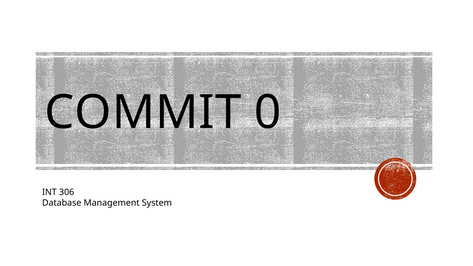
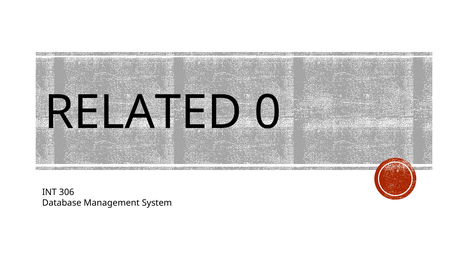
COMMIT: COMMIT -> RELATED
